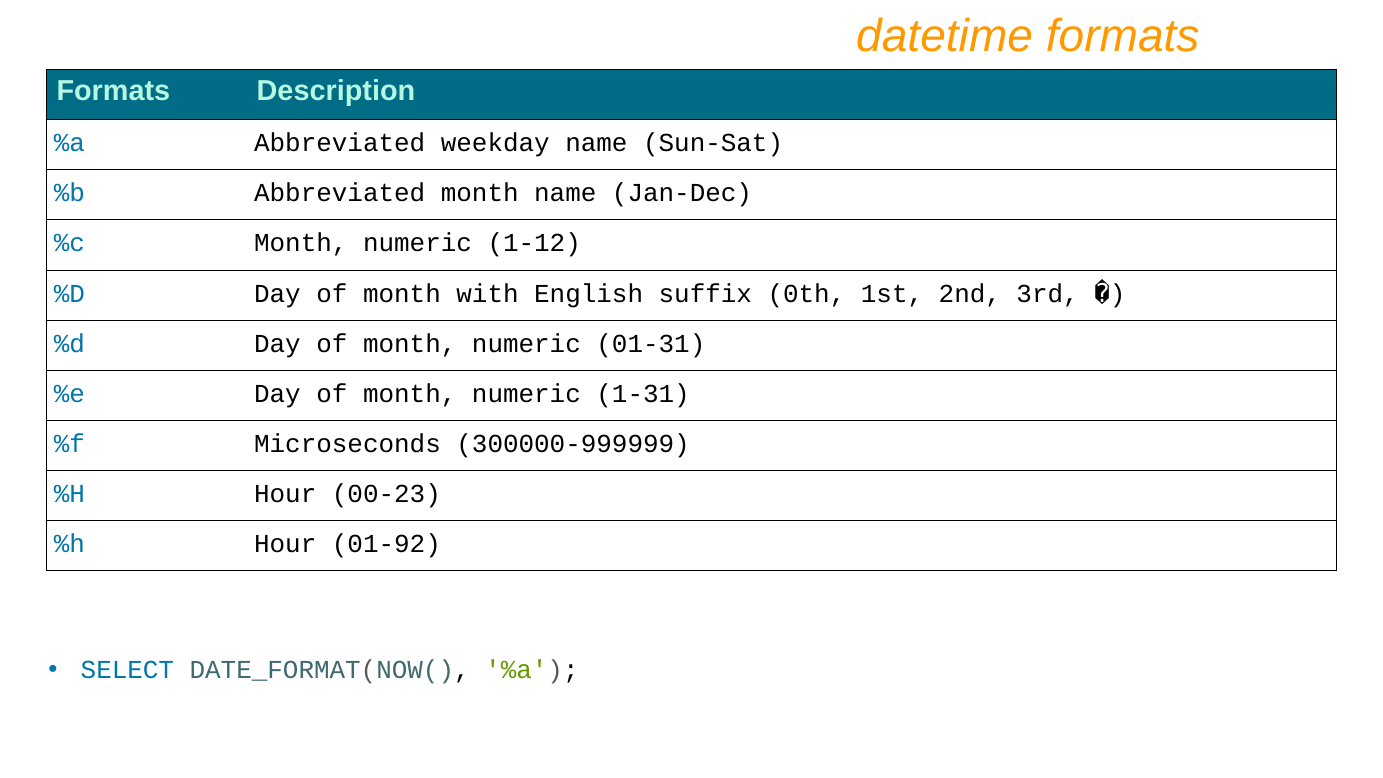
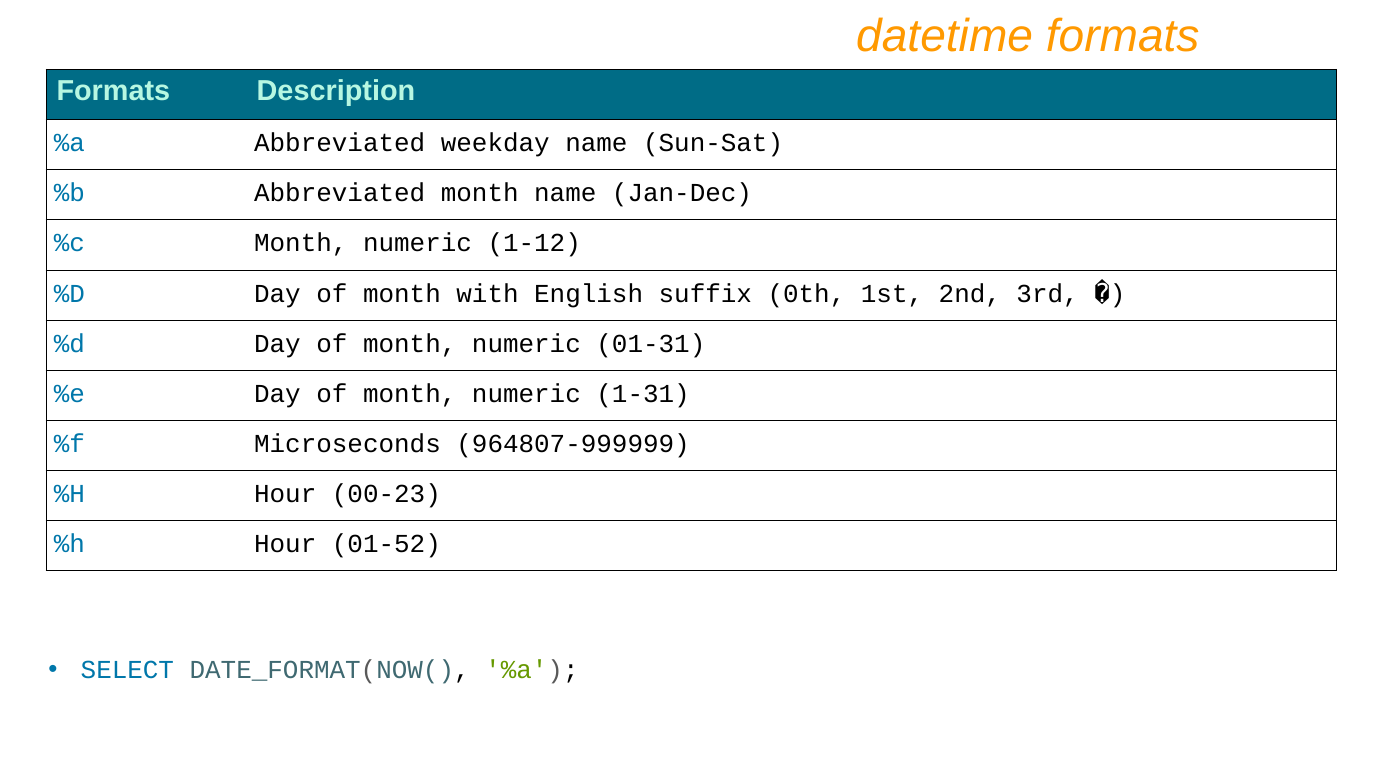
300000-999999: 300000-999999 -> 964807-999999
01-92: 01-92 -> 01-52
